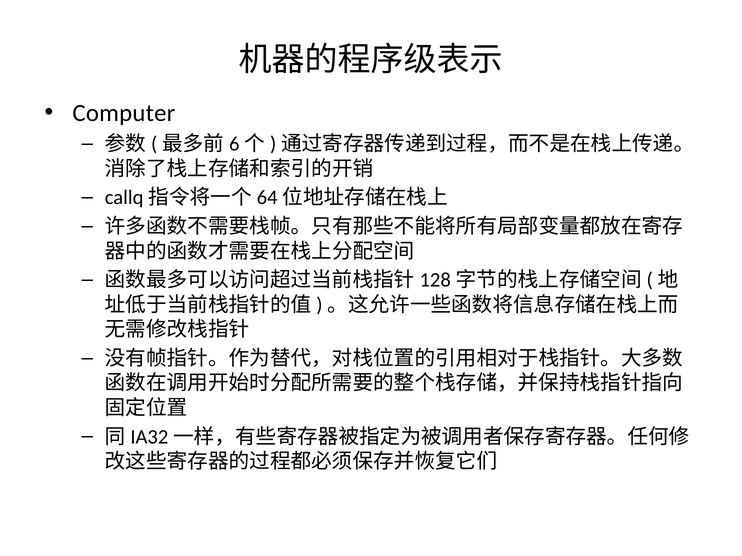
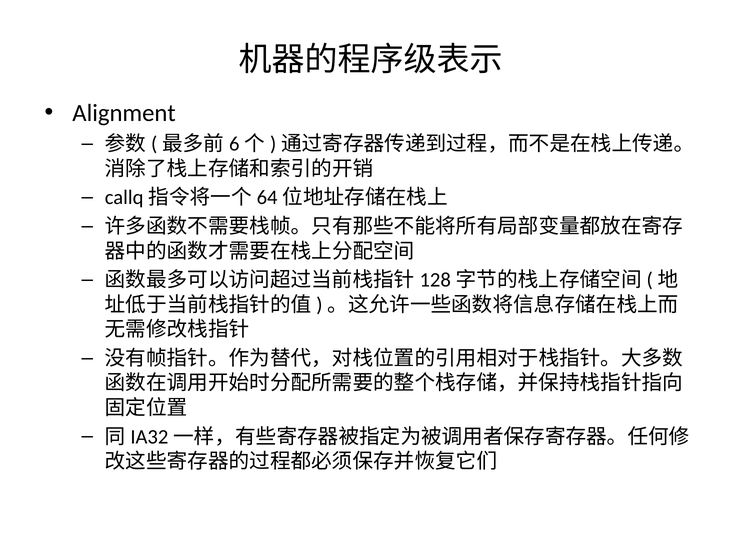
Computer: Computer -> Alignment
